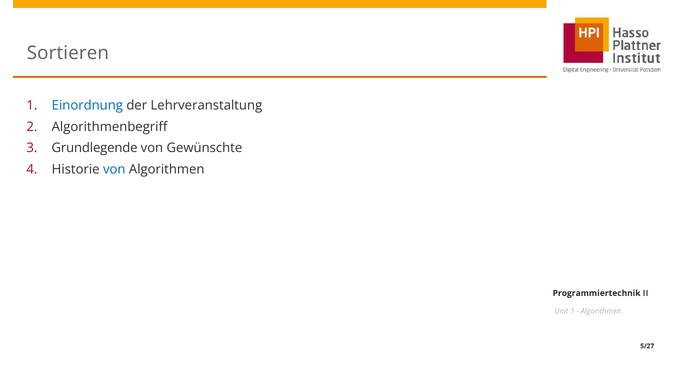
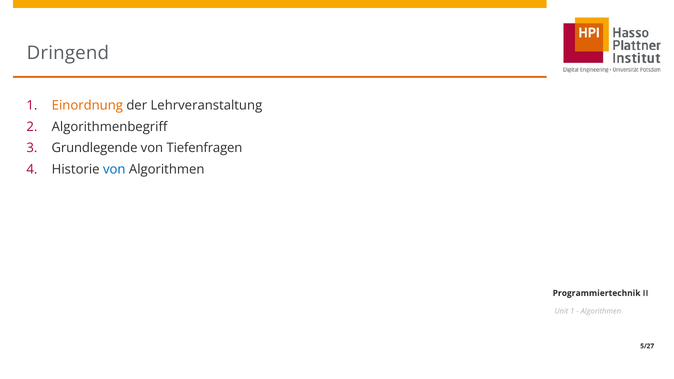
Sortieren: Sortieren -> Dringend
Einordnung colour: blue -> orange
Gewünschte: Gewünschte -> Tiefenfragen
